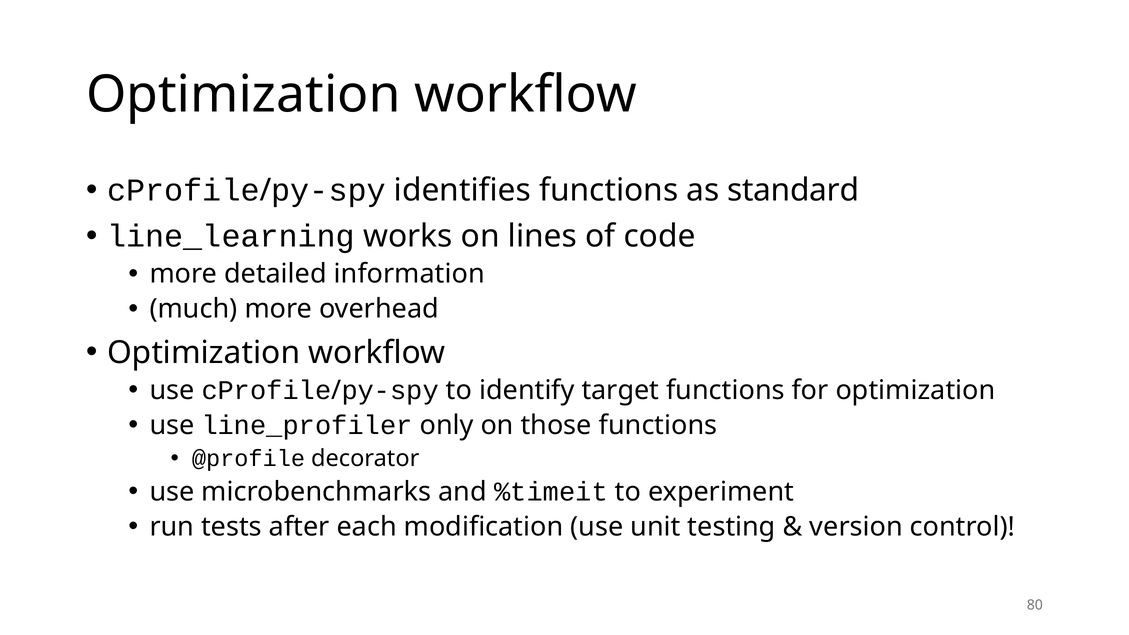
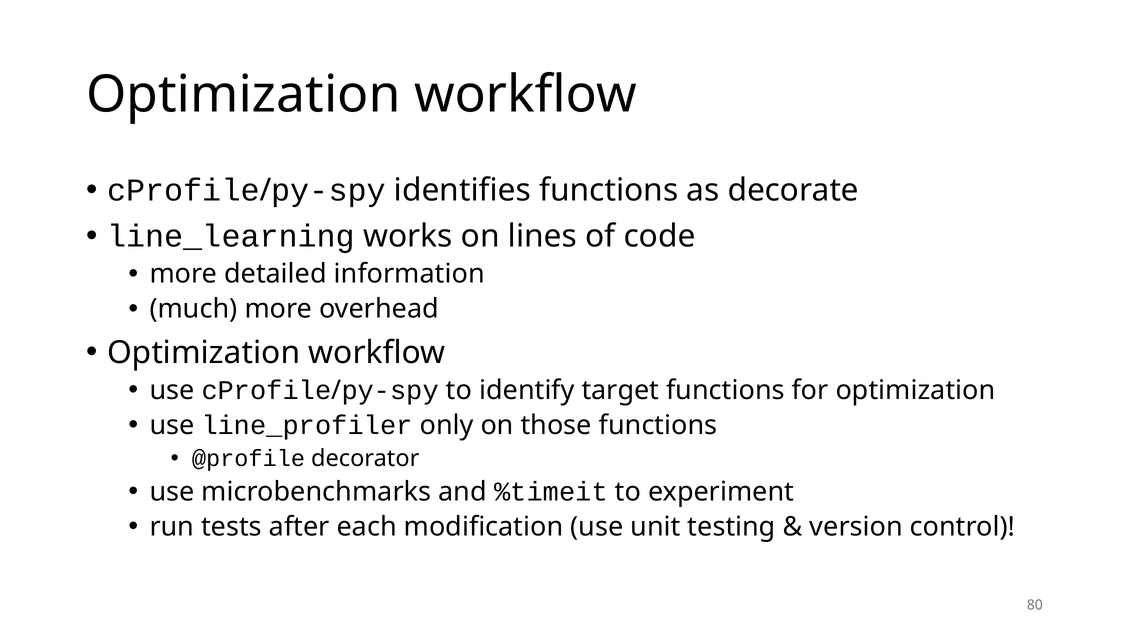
standard: standard -> decorate
